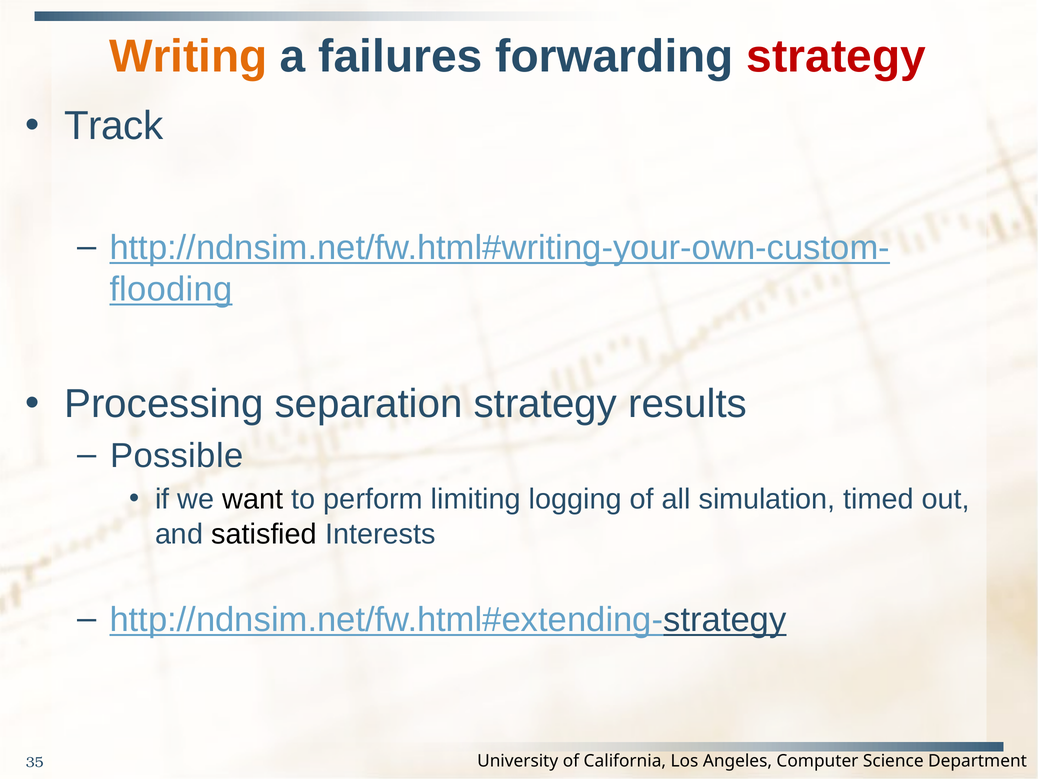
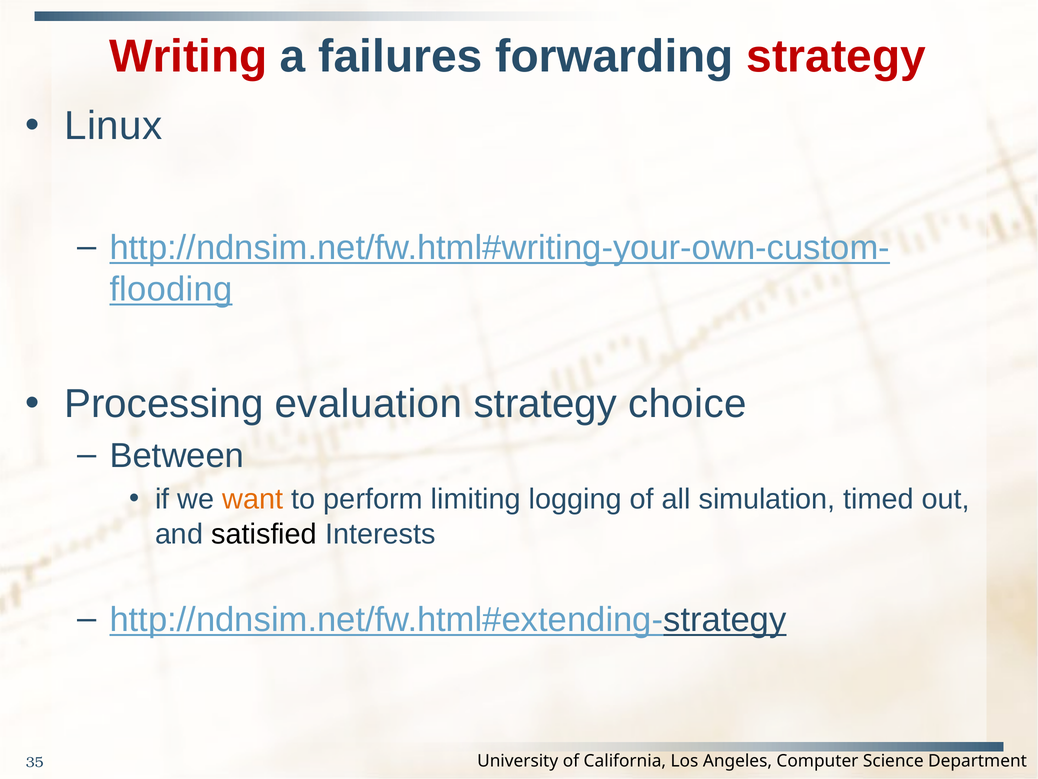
Writing colour: orange -> red
Track: Track -> Linux
separation: separation -> evaluation
results: results -> choice
Possible: Possible -> Between
want colour: black -> orange
